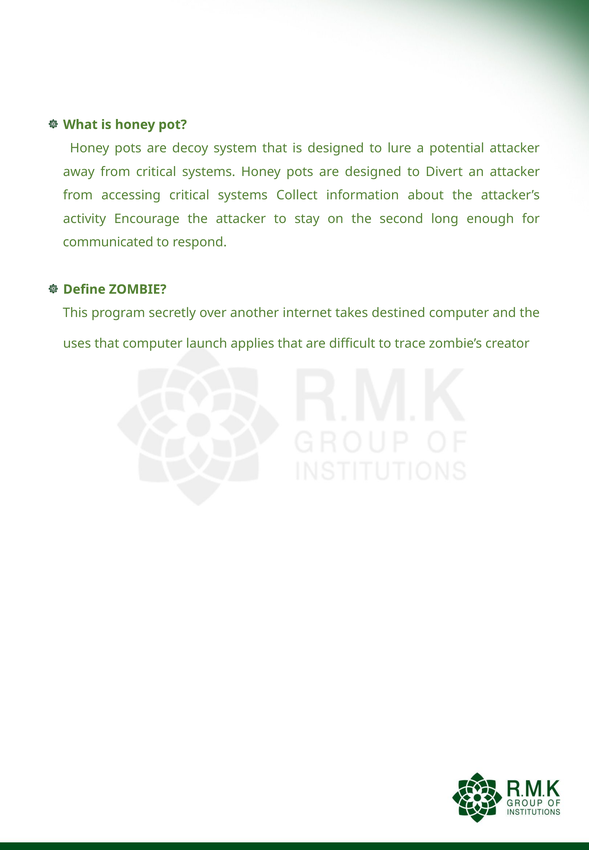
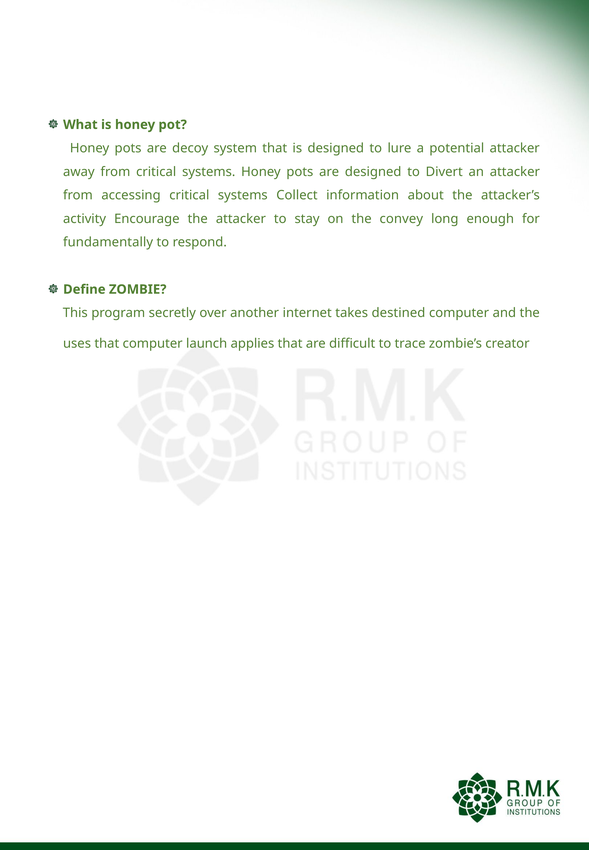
second: second -> convey
communicated: communicated -> fundamentally
